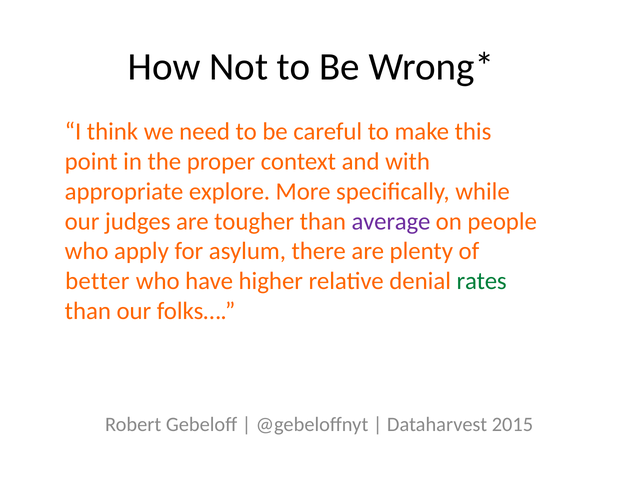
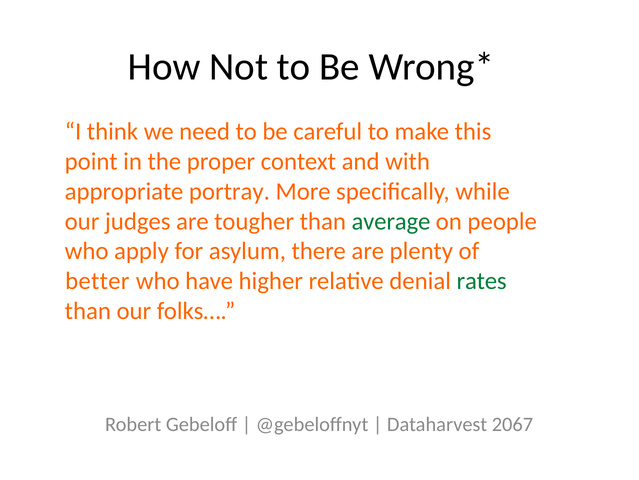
explore: explore -> portray
average colour: purple -> green
2015: 2015 -> 2067
